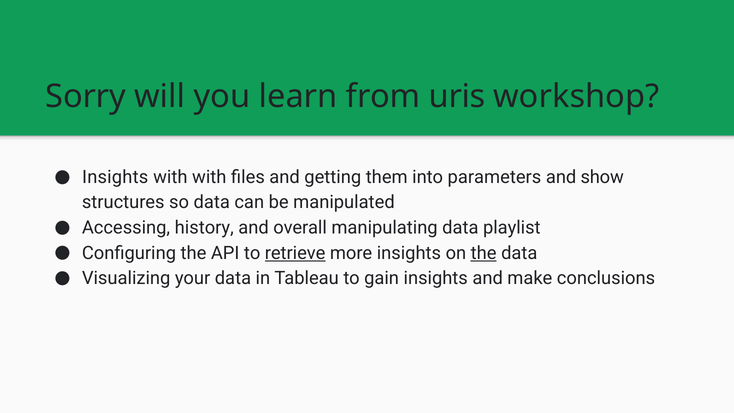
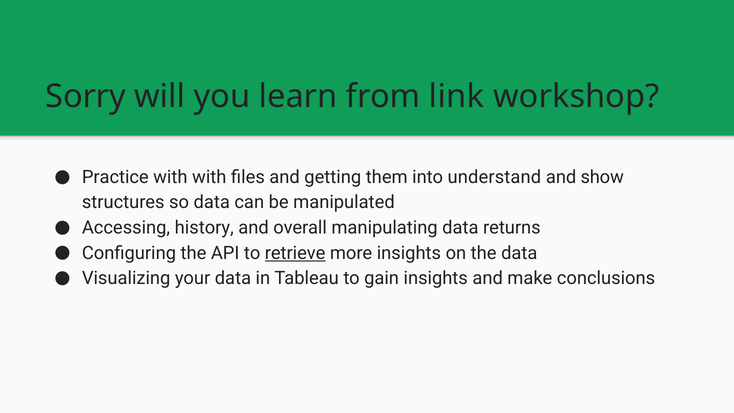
uris: uris -> link
Insights at (115, 177): Insights -> Practice
parameters: parameters -> understand
playlist: playlist -> returns
the at (484, 253) underline: present -> none
